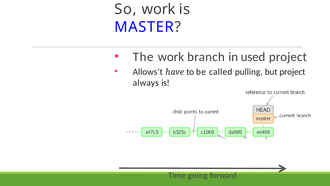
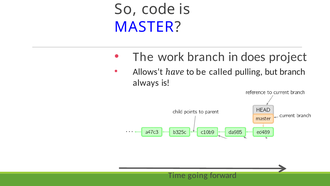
So work: work -> code
used: used -> does
but project: project -> branch
